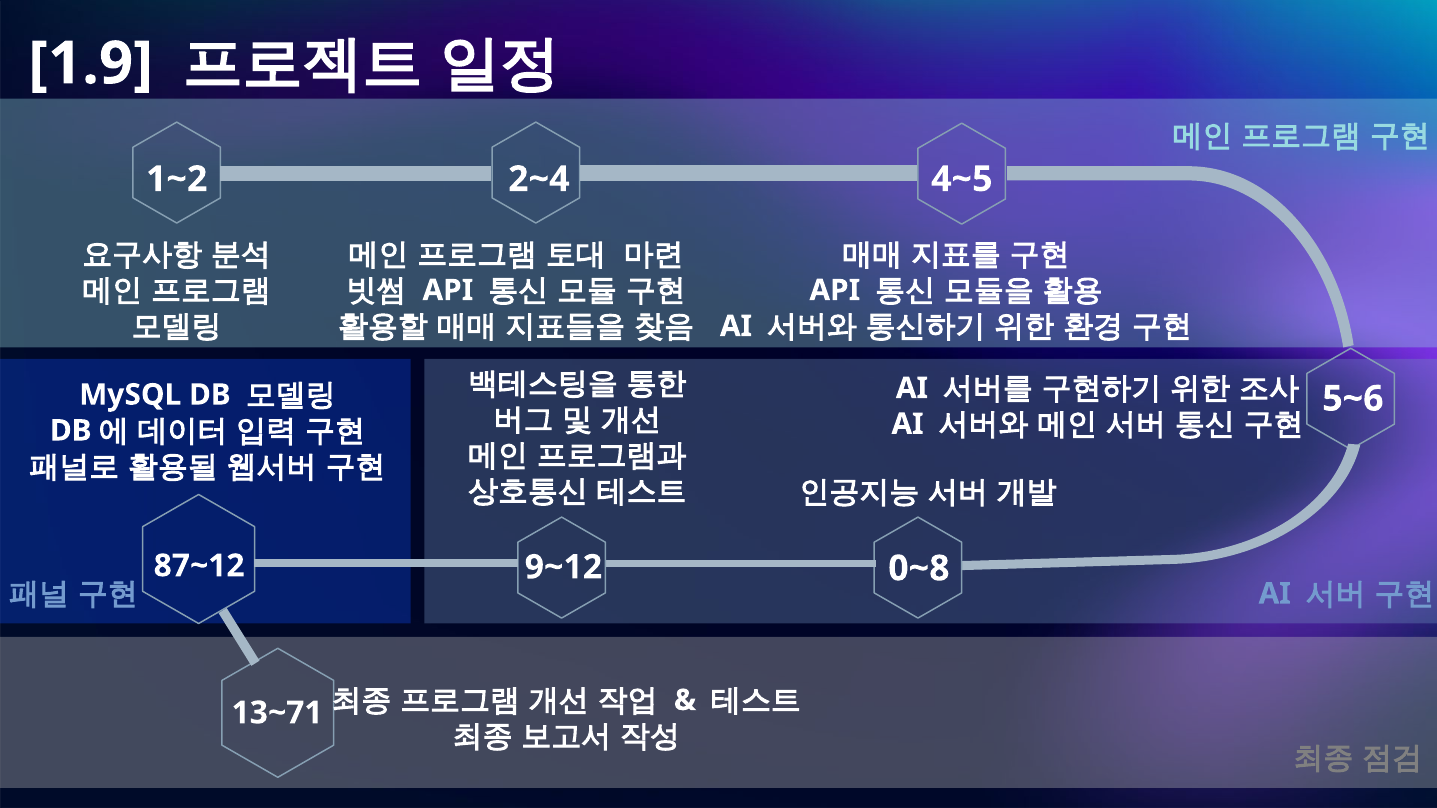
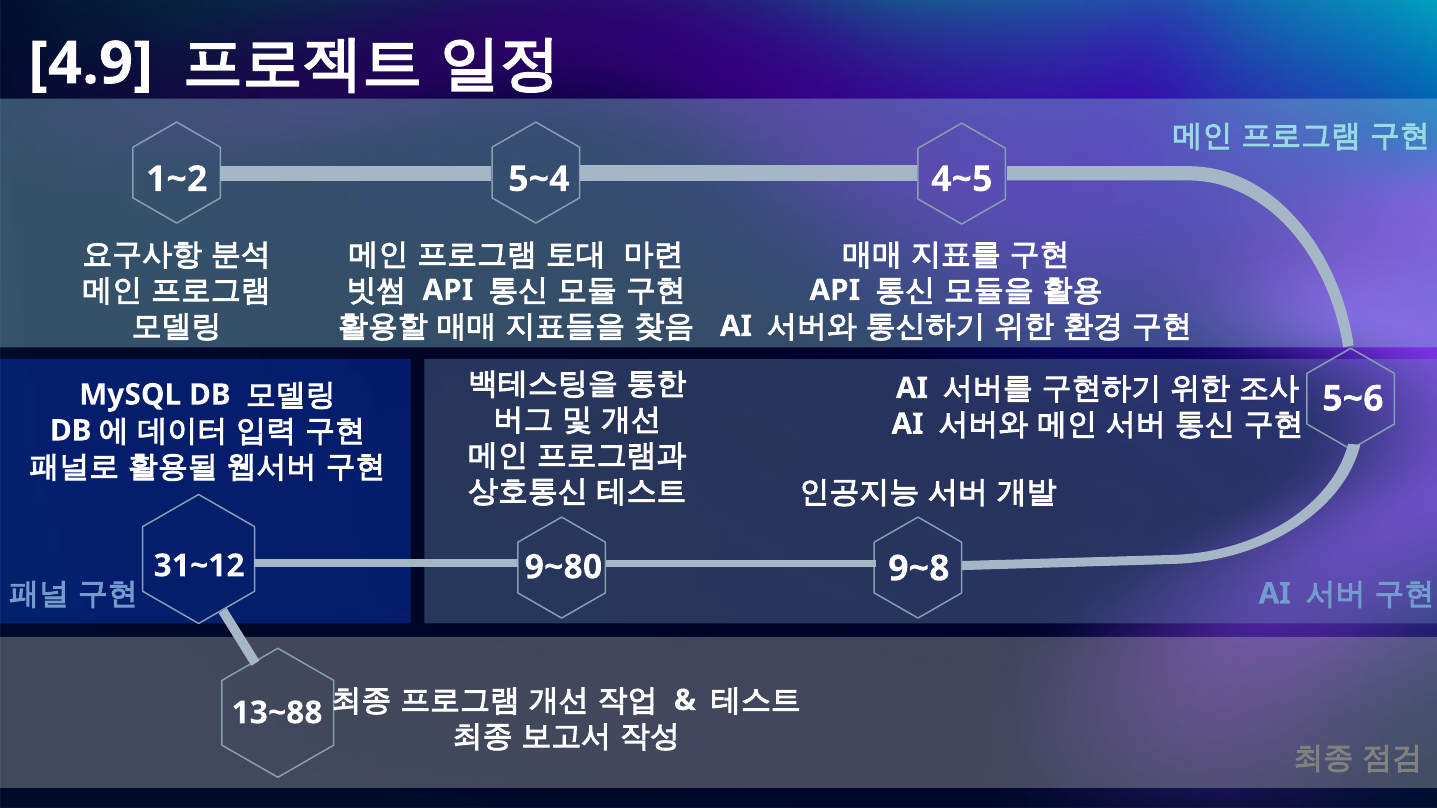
1.9: 1.9 -> 4.9
2~4: 2~4 -> 5~4
87~12: 87~12 -> 31~12
9~12: 9~12 -> 9~80
0~8: 0~8 -> 9~8
13~71: 13~71 -> 13~88
